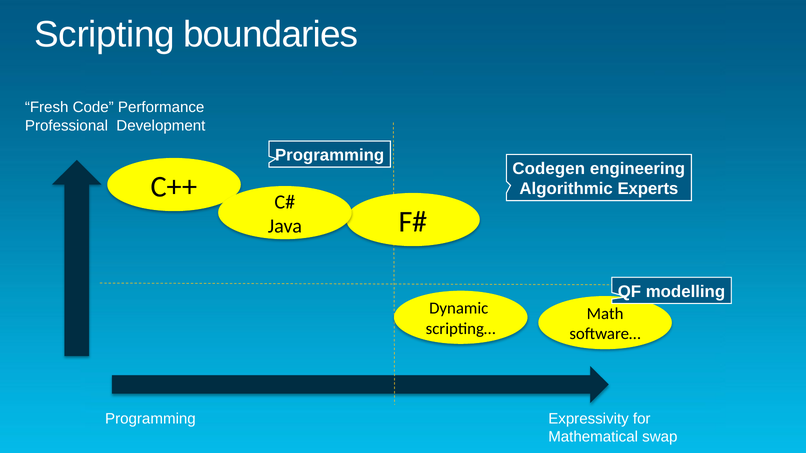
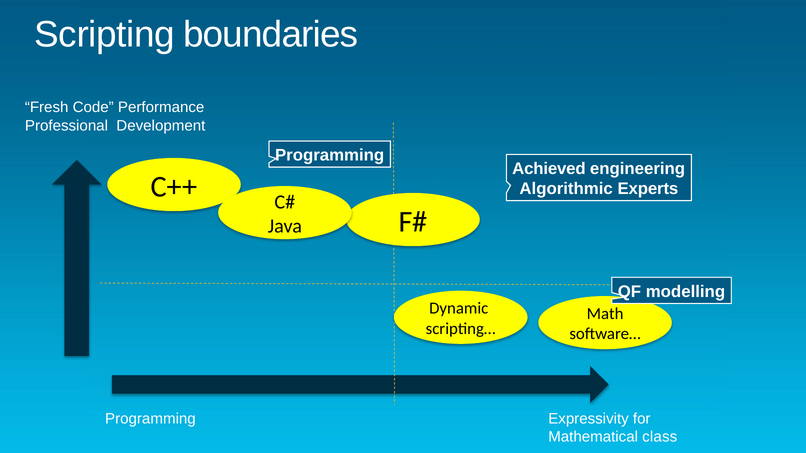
Codegen: Codegen -> Achieved
swap: swap -> class
